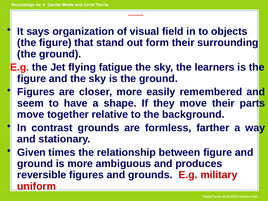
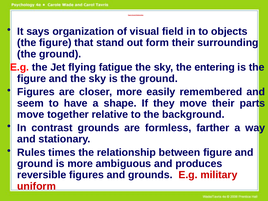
learners: learners -> entering
Given: Given -> Rules
